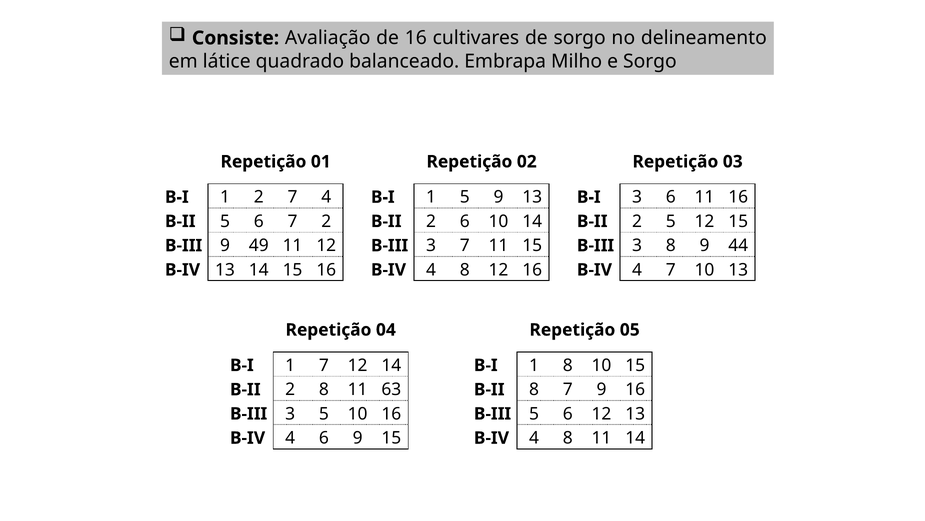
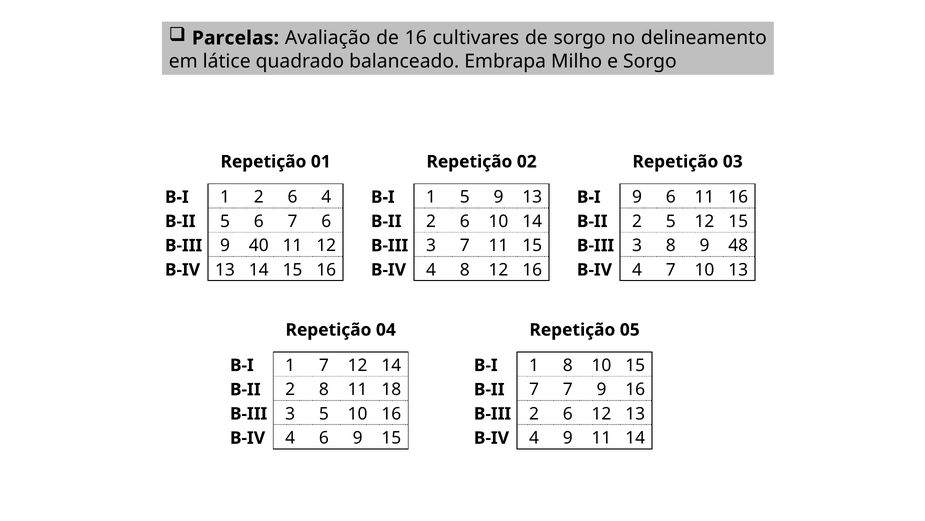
Consiste: Consiste -> Parcelas
1 2 7: 7 -> 6
B-I 3: 3 -> 9
7 2: 2 -> 6
49: 49 -> 40
44: 44 -> 48
63: 63 -> 18
B-II 8: 8 -> 7
B-III 5: 5 -> 2
8 at (568, 437): 8 -> 9
